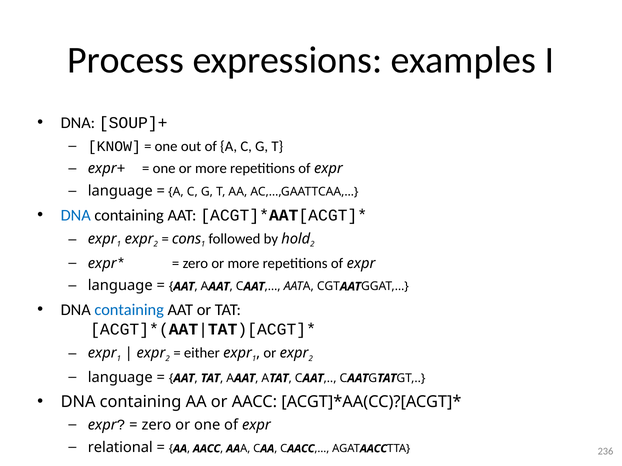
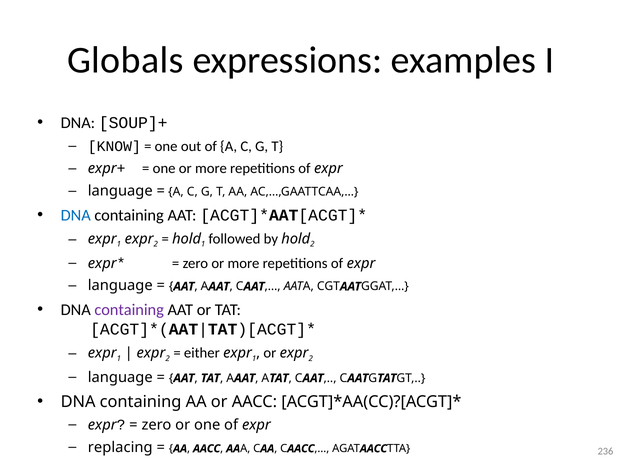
Process: Process -> Globals
cons at (187, 239): cons -> hold
containing at (129, 310) colour: blue -> purple
relational: relational -> replacing
